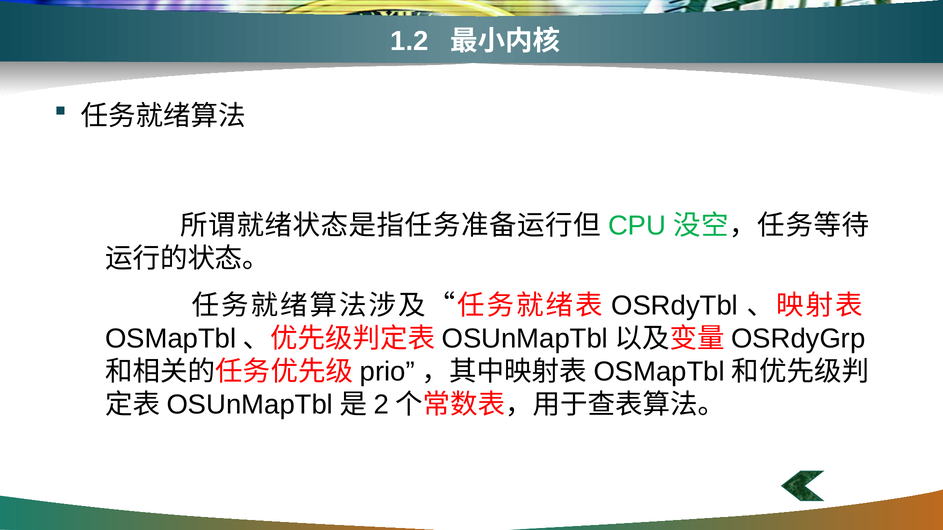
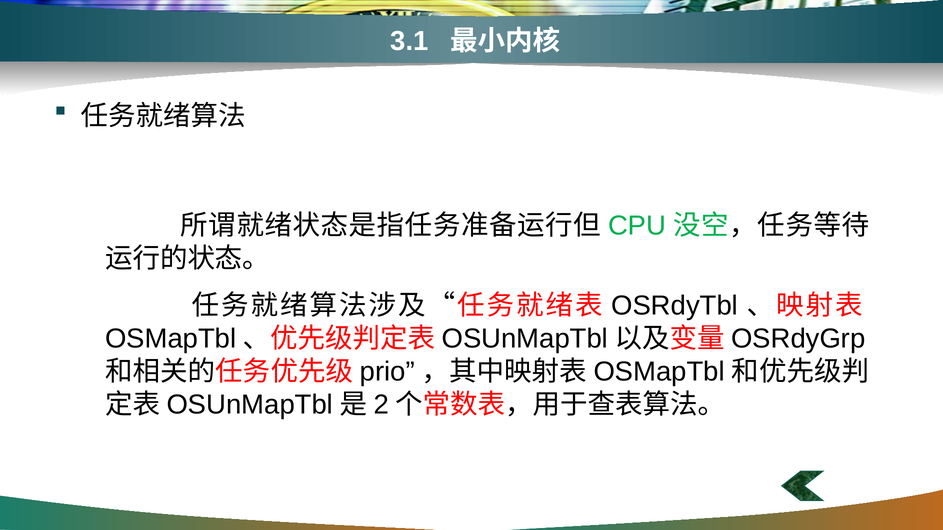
1.2: 1.2 -> 3.1
